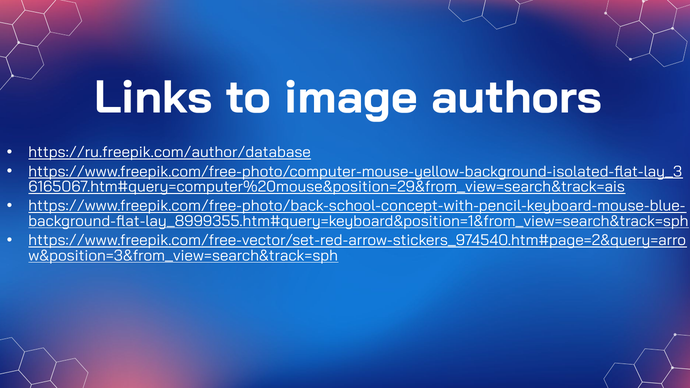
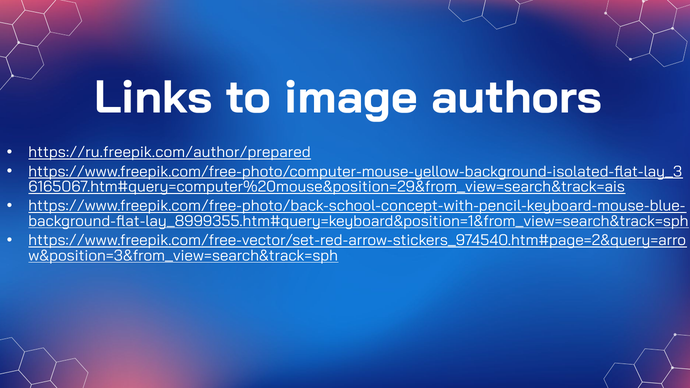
https://ru.freepik.com/author/database: https://ru.freepik.com/author/database -> https://ru.freepik.com/author/prepared
